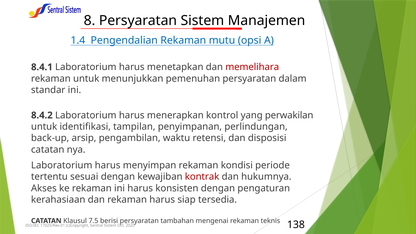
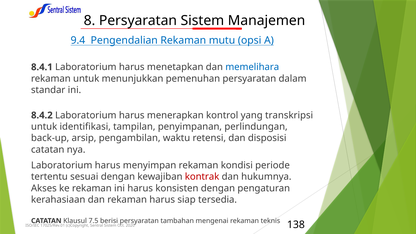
1.4: 1.4 -> 9.4
memelihara colour: red -> blue
perwakilan: perwakilan -> transkripsi
